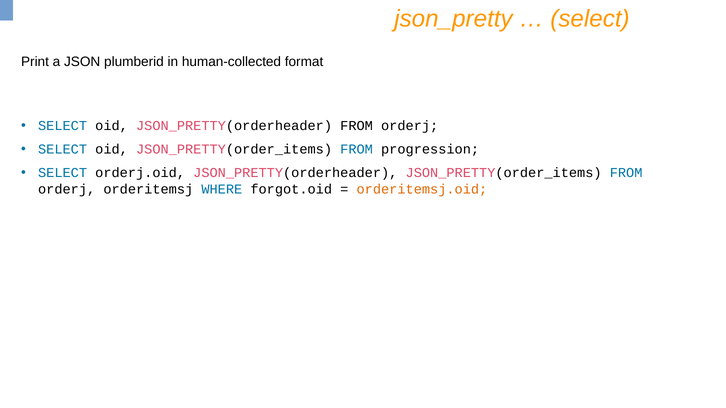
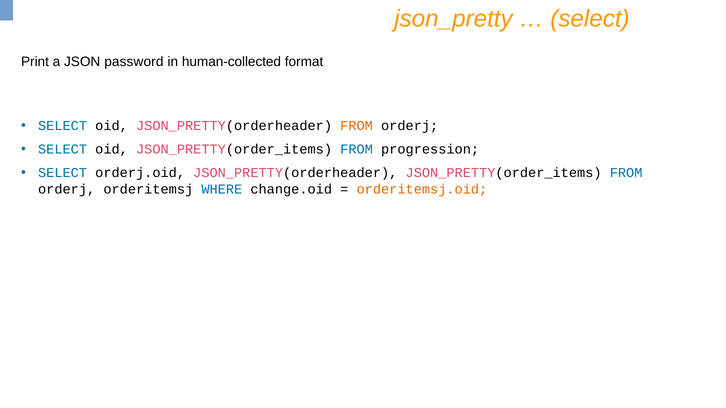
plumberid: plumberid -> password
FROM at (357, 126) colour: black -> orange
forgot.oid: forgot.oid -> change.oid
